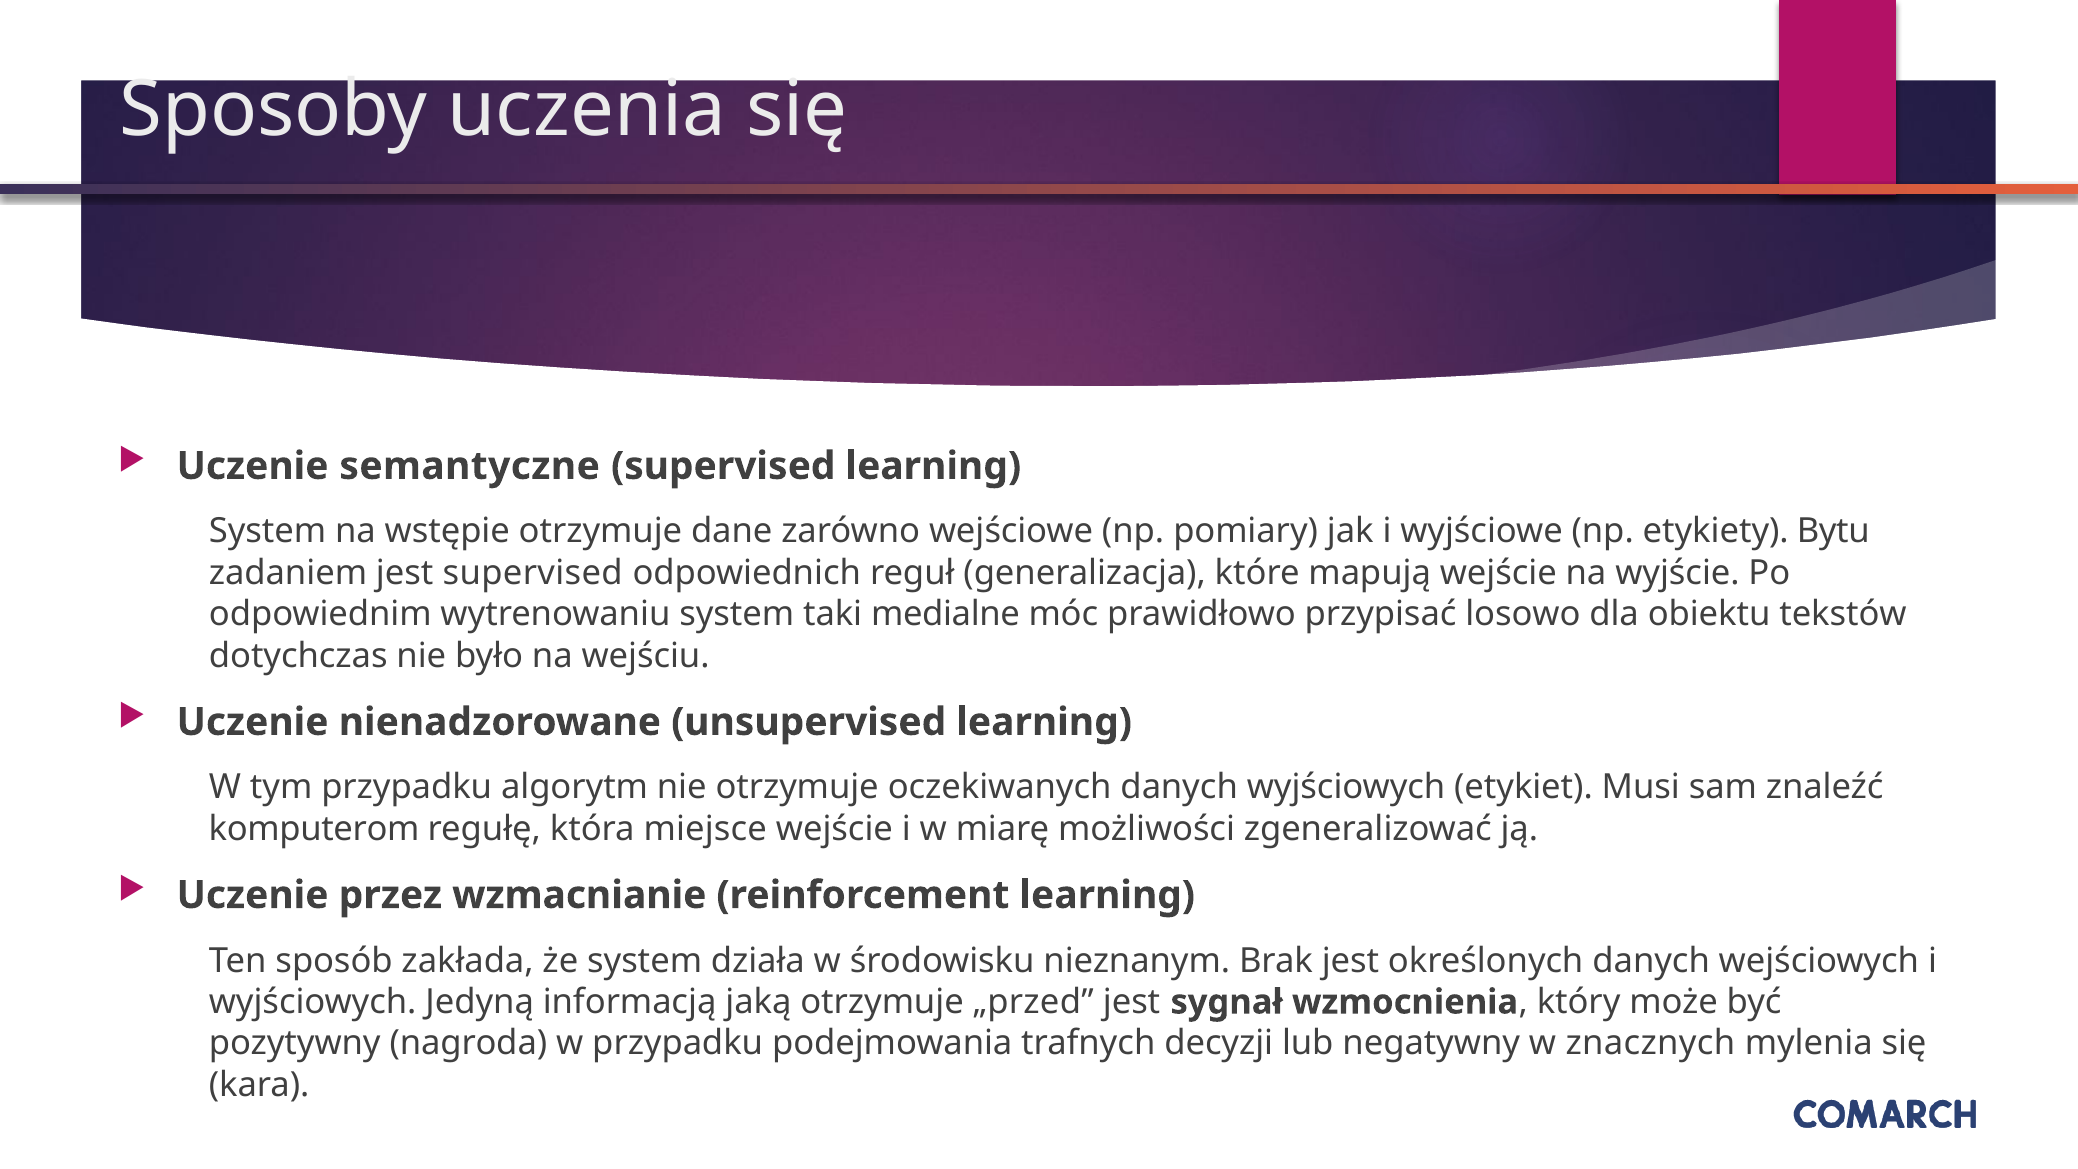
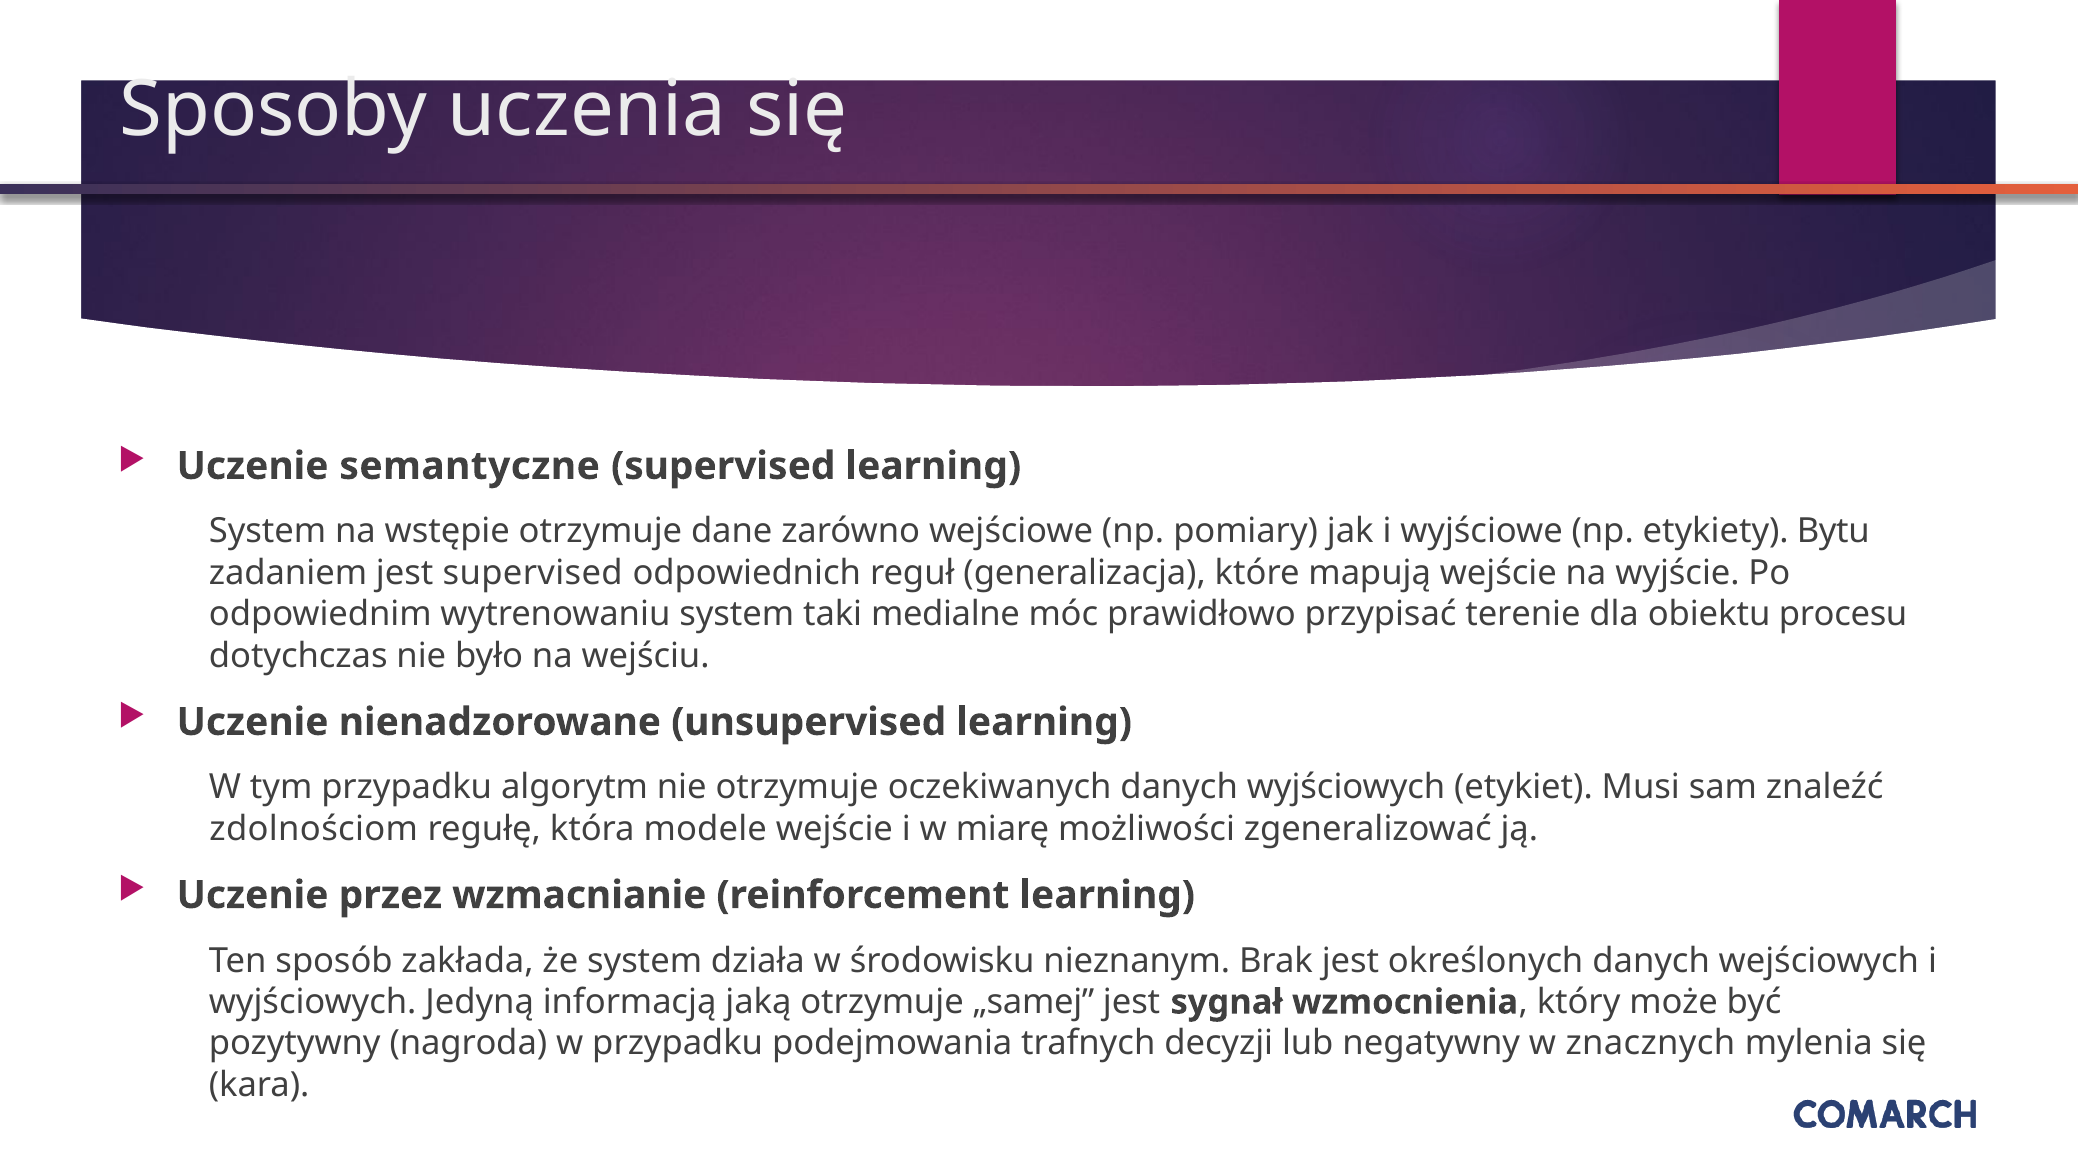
losowo: losowo -> terenie
tekstów: tekstów -> procesu
komputerom: komputerom -> zdolnościom
miejsce: miejsce -> modele
„przed: „przed -> „samej
